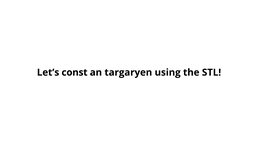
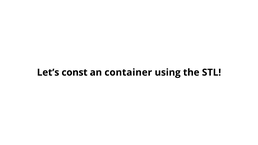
targaryen: targaryen -> container
